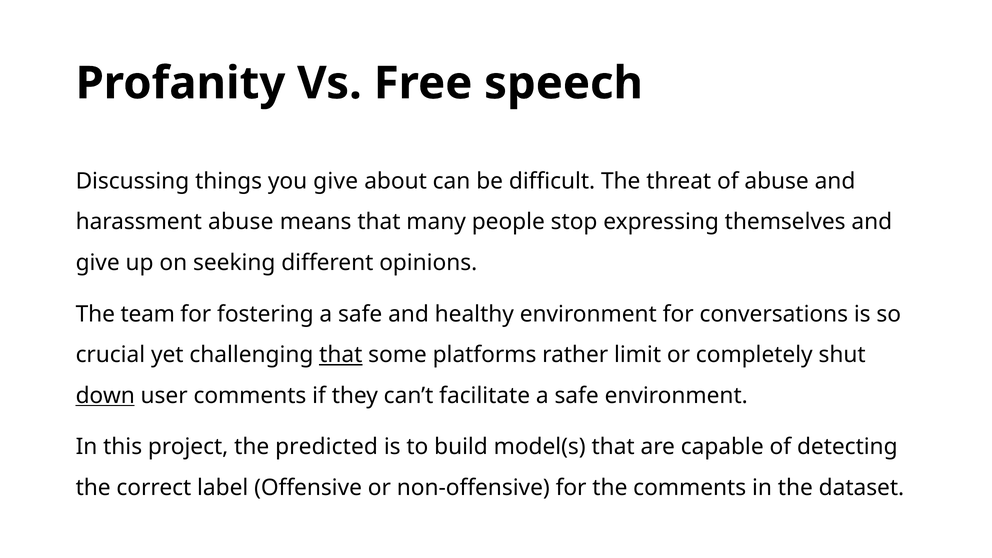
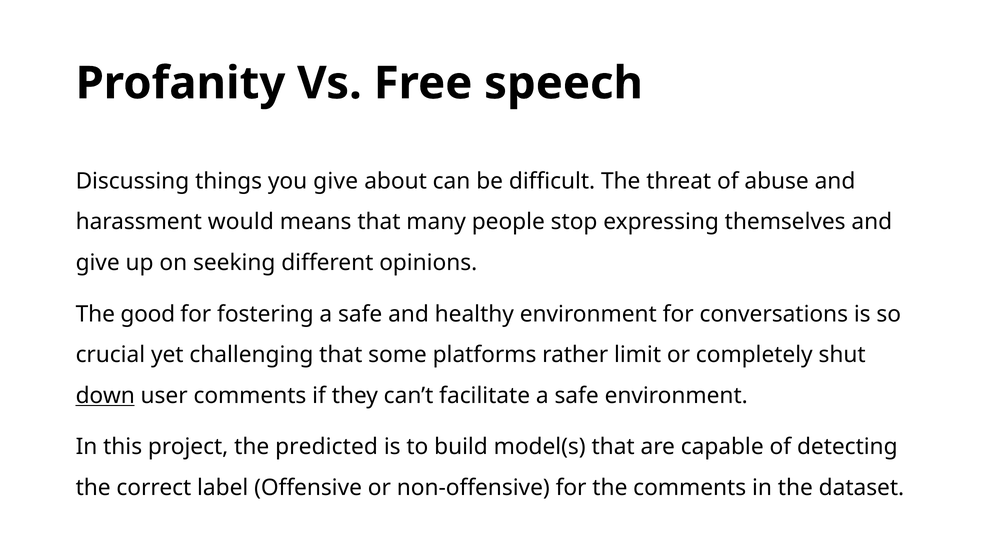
harassment abuse: abuse -> would
team: team -> good
that at (341, 355) underline: present -> none
